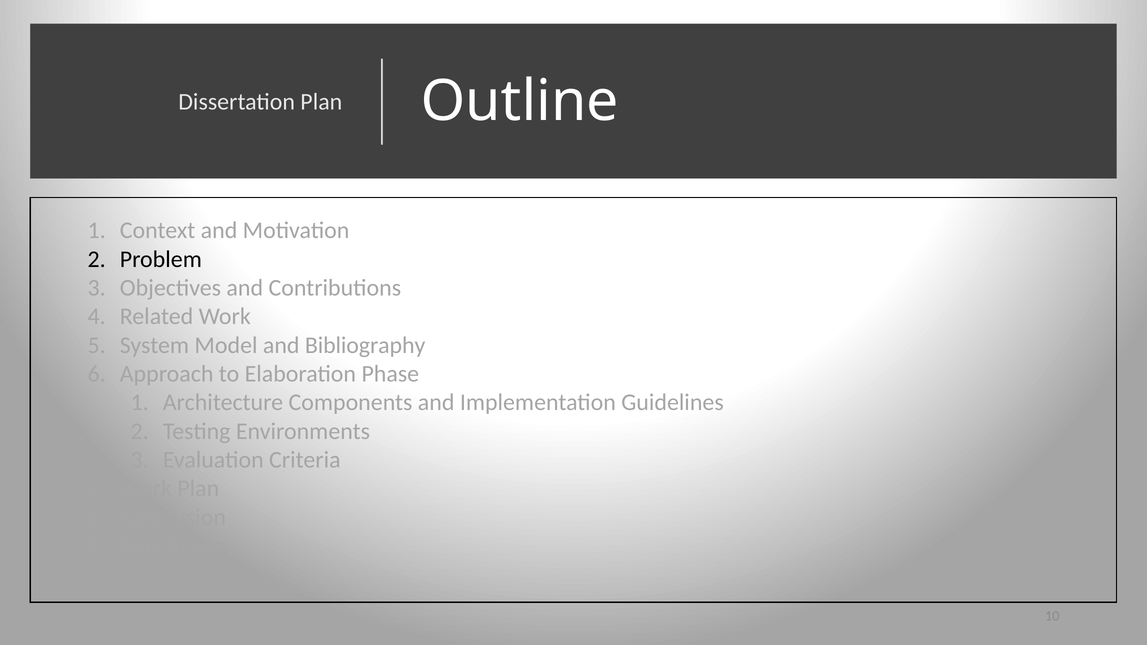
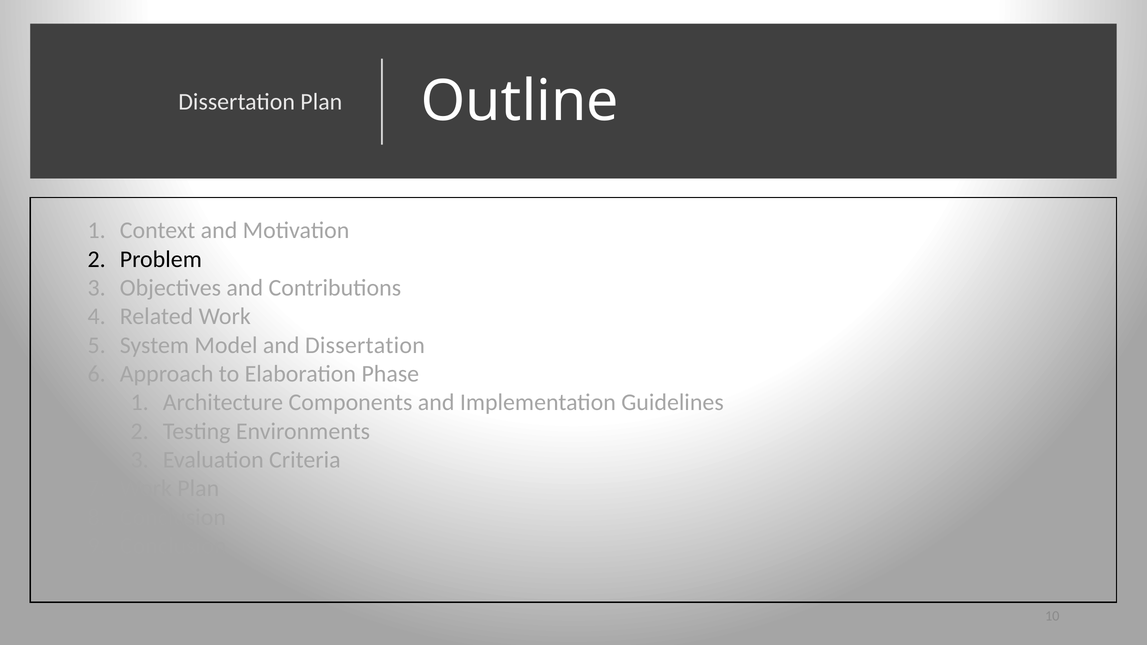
and Bibliography: Bibliography -> Dissertation
